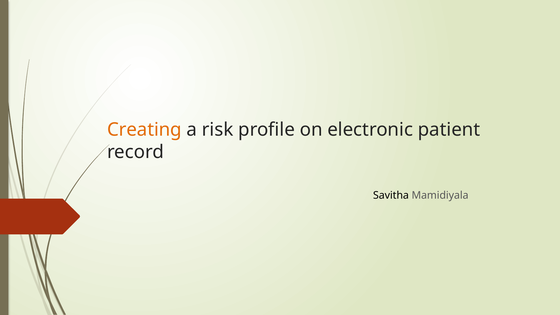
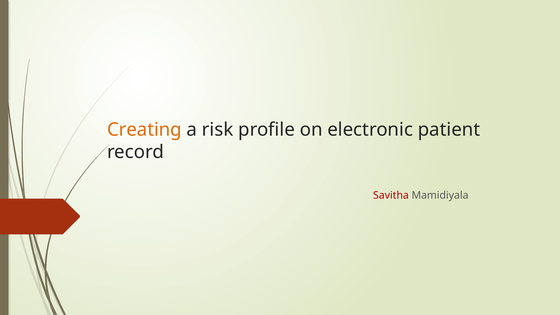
Savitha colour: black -> red
